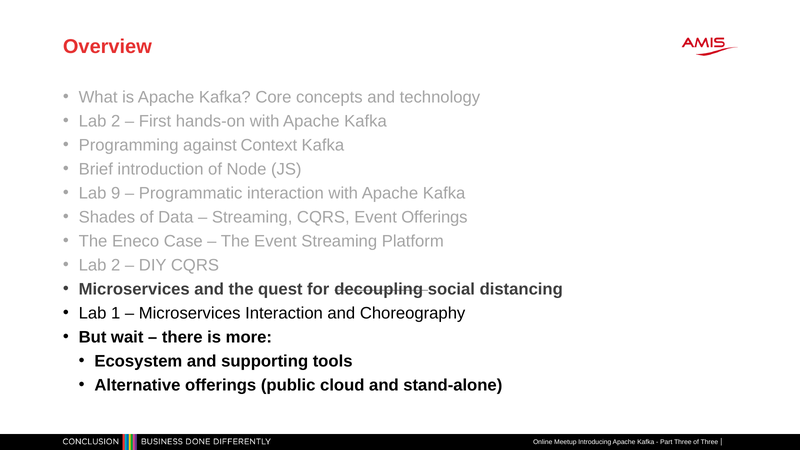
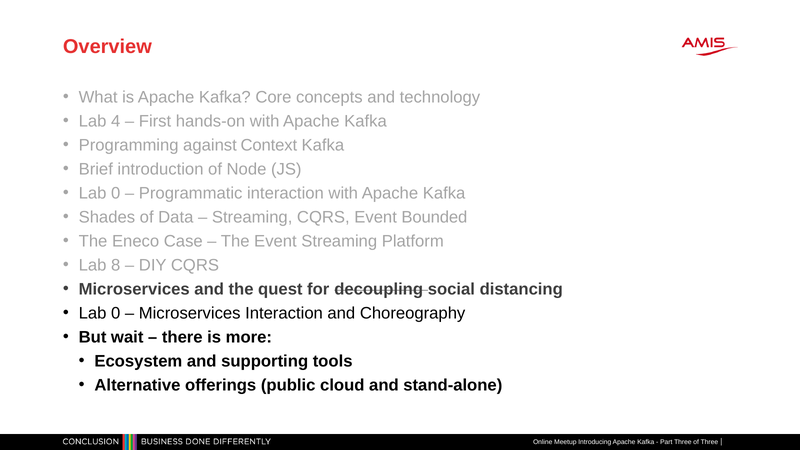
2 at (116, 121): 2 -> 4
9 at (116, 193): 9 -> 0
Event Offerings: Offerings -> Bounded
2 at (116, 265): 2 -> 8
1 at (116, 313): 1 -> 0
